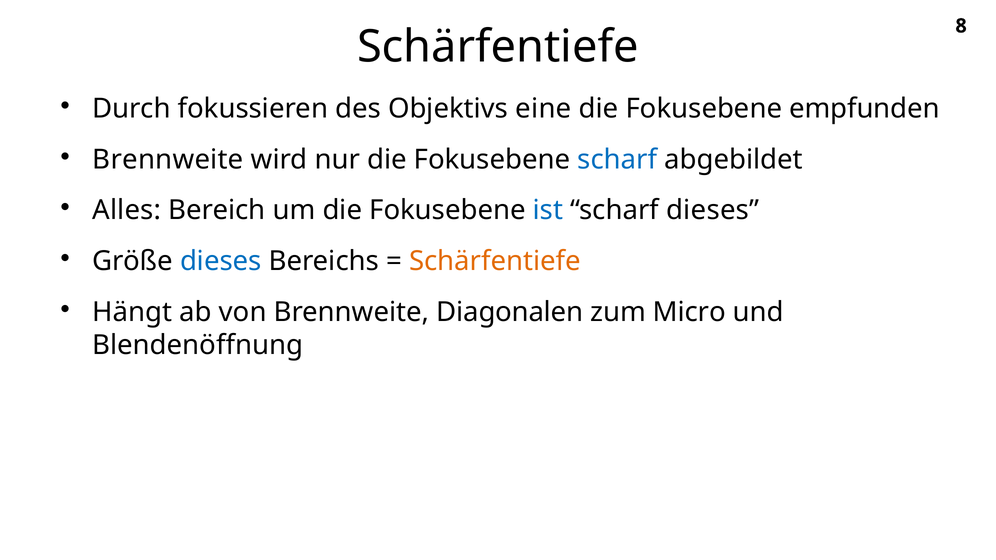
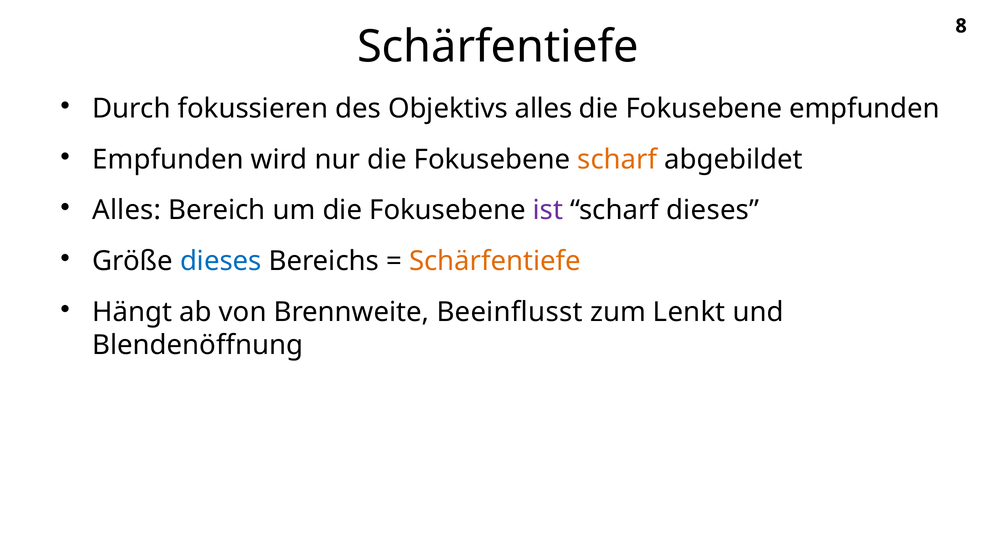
Objektivs eine: eine -> alles
Brennweite at (168, 160): Brennweite -> Empfunden
scharf at (617, 160) colour: blue -> orange
ist colour: blue -> purple
Diagonalen: Diagonalen -> Beeinflusst
Micro: Micro -> Lenkt
